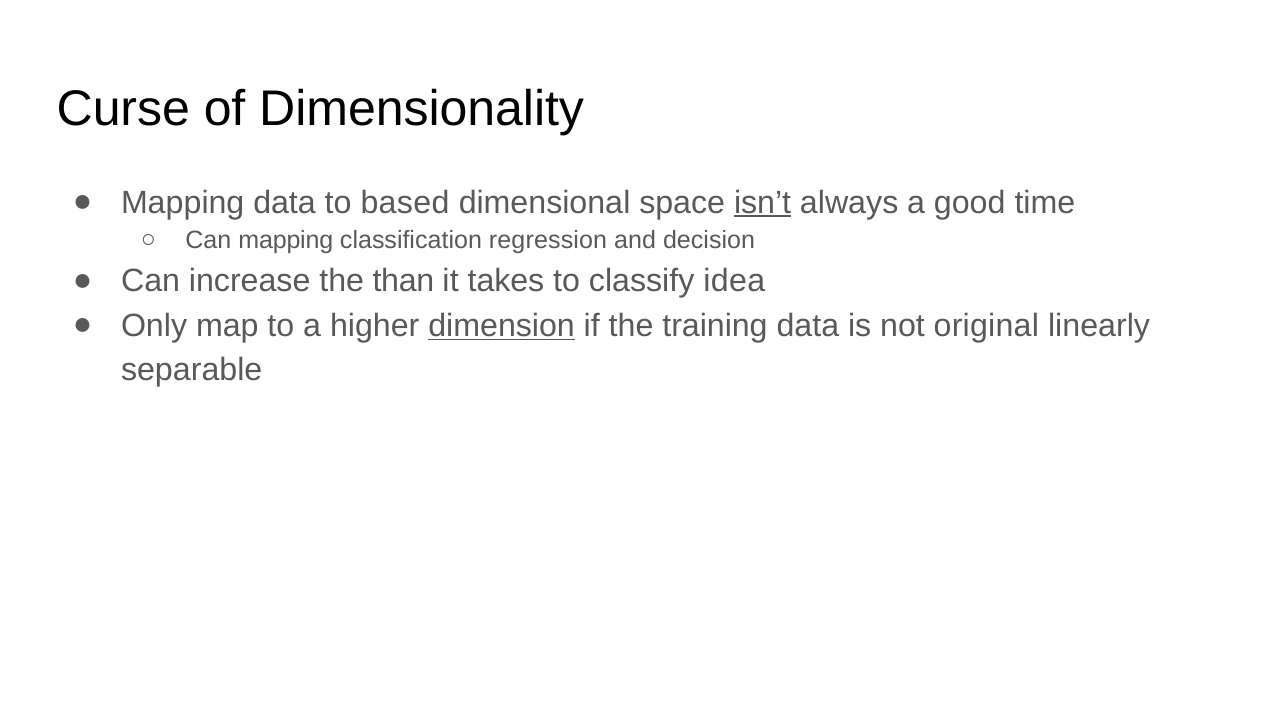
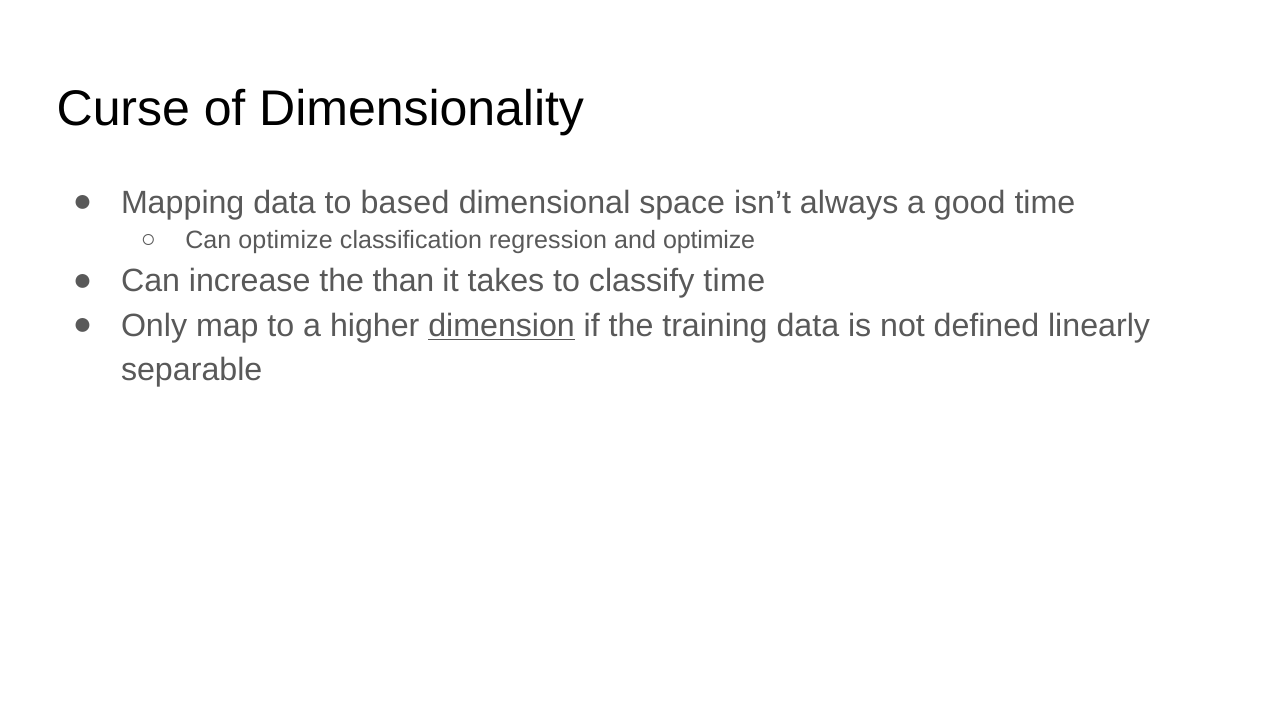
isn’t underline: present -> none
Can mapping: mapping -> optimize
and decision: decision -> optimize
classify idea: idea -> time
original: original -> defined
